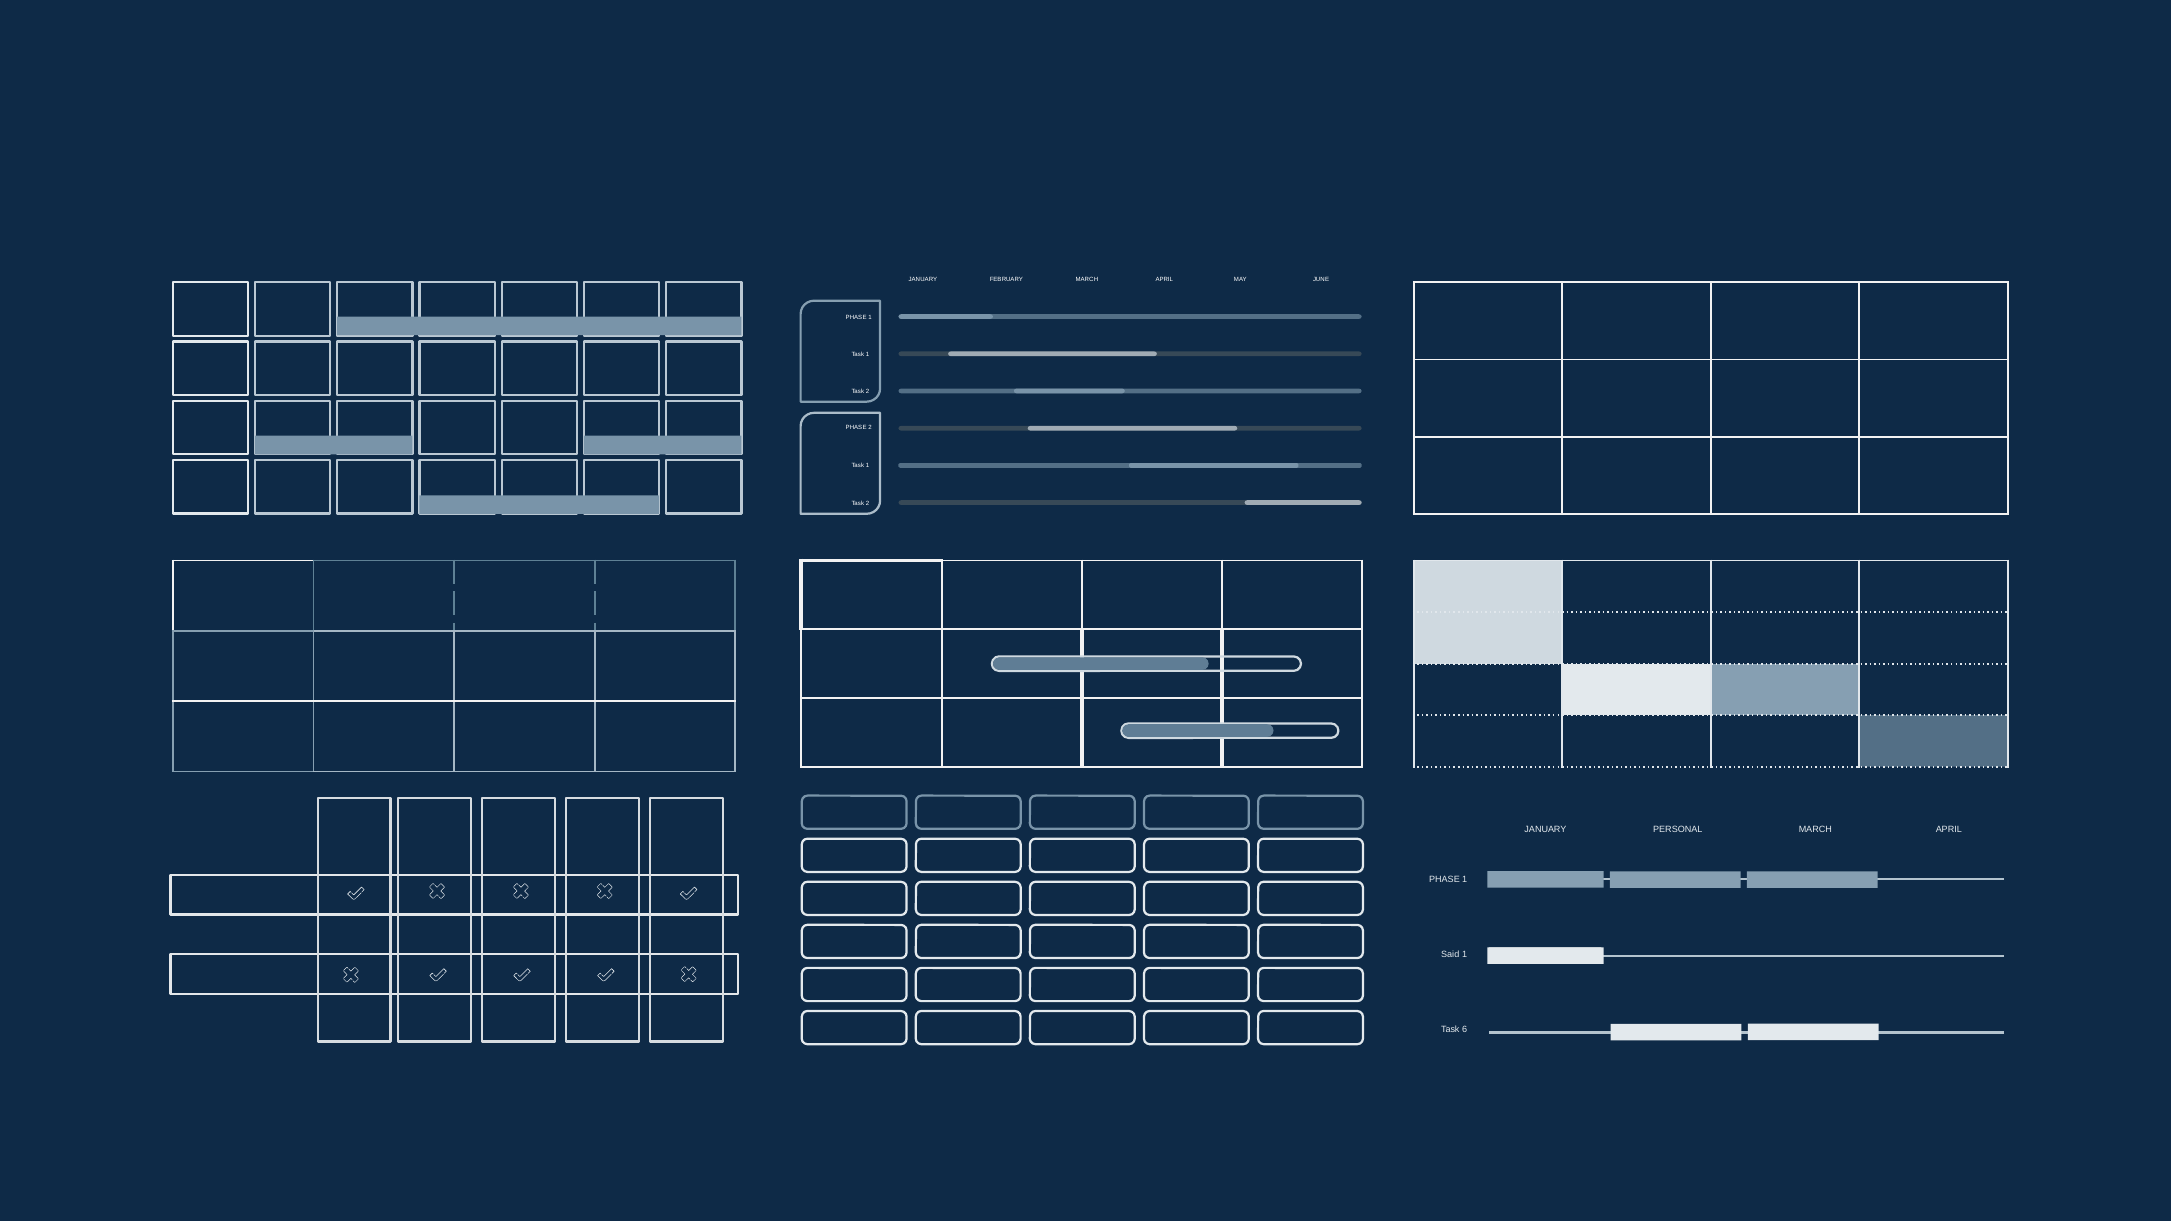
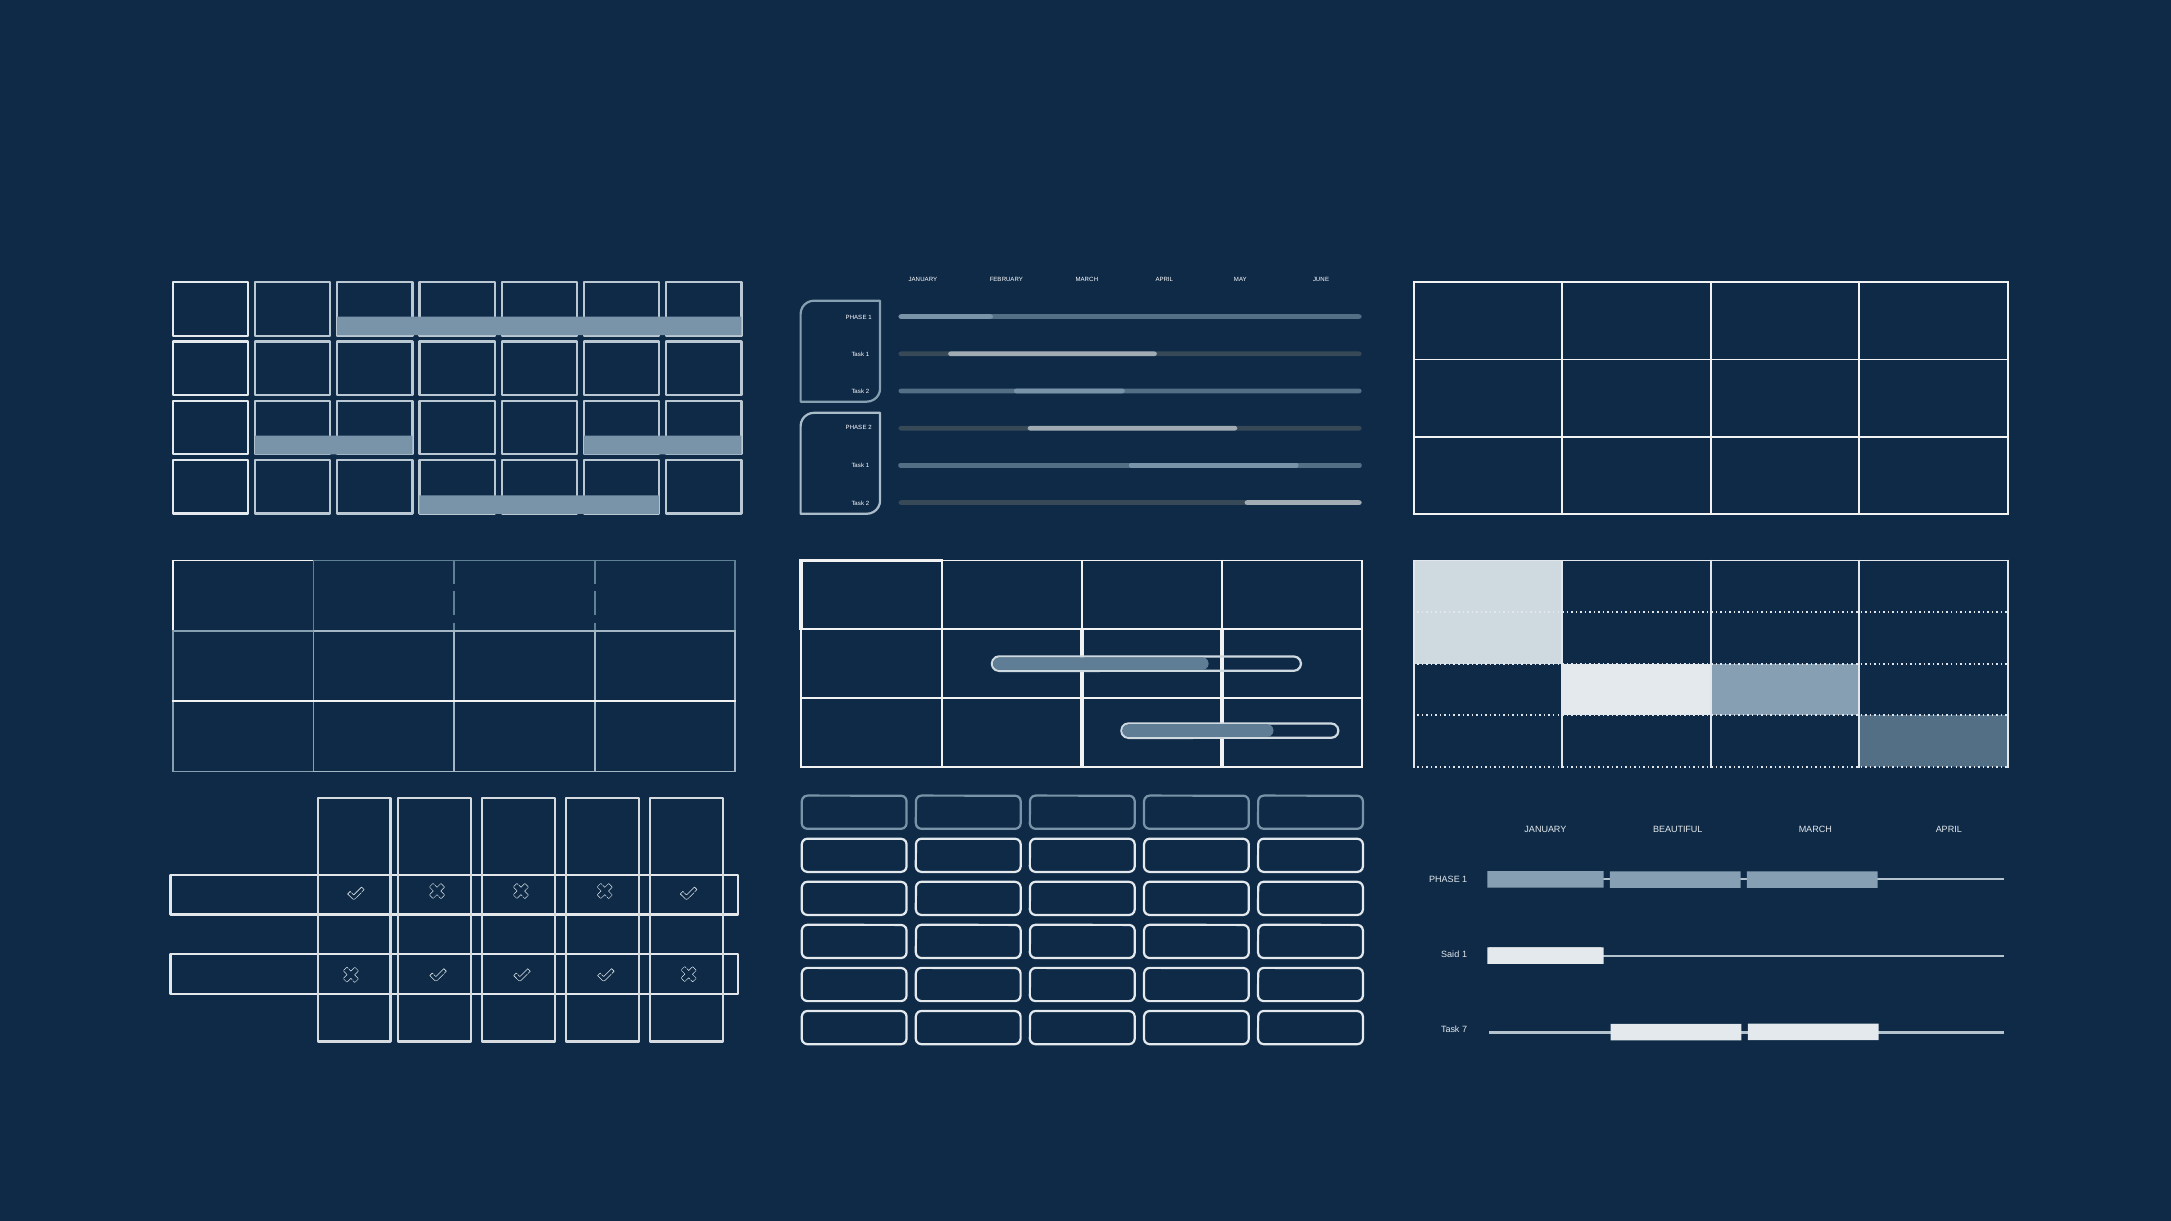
PERSONAL: PERSONAL -> BEAUTIFUL
6: 6 -> 7
